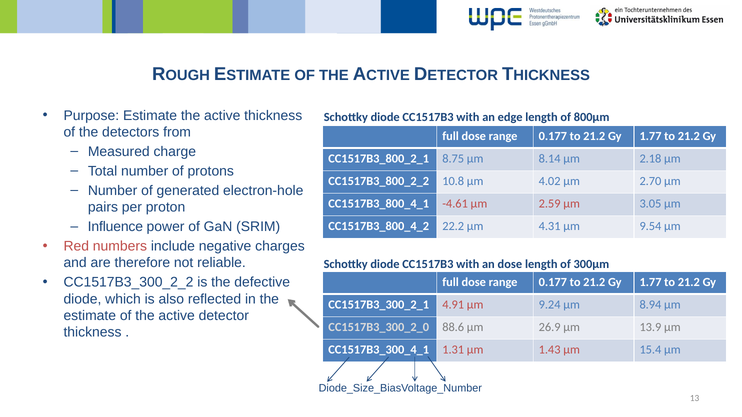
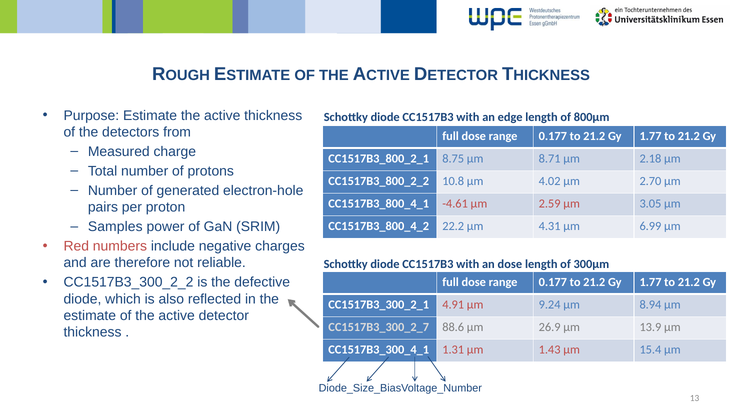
8.14: 8.14 -> 8.71
Influence: Influence -> Samples
9.54: 9.54 -> 6.99
CC1517B3_300_2_0: CC1517B3_300_2_0 -> CC1517B3_300_2_7
